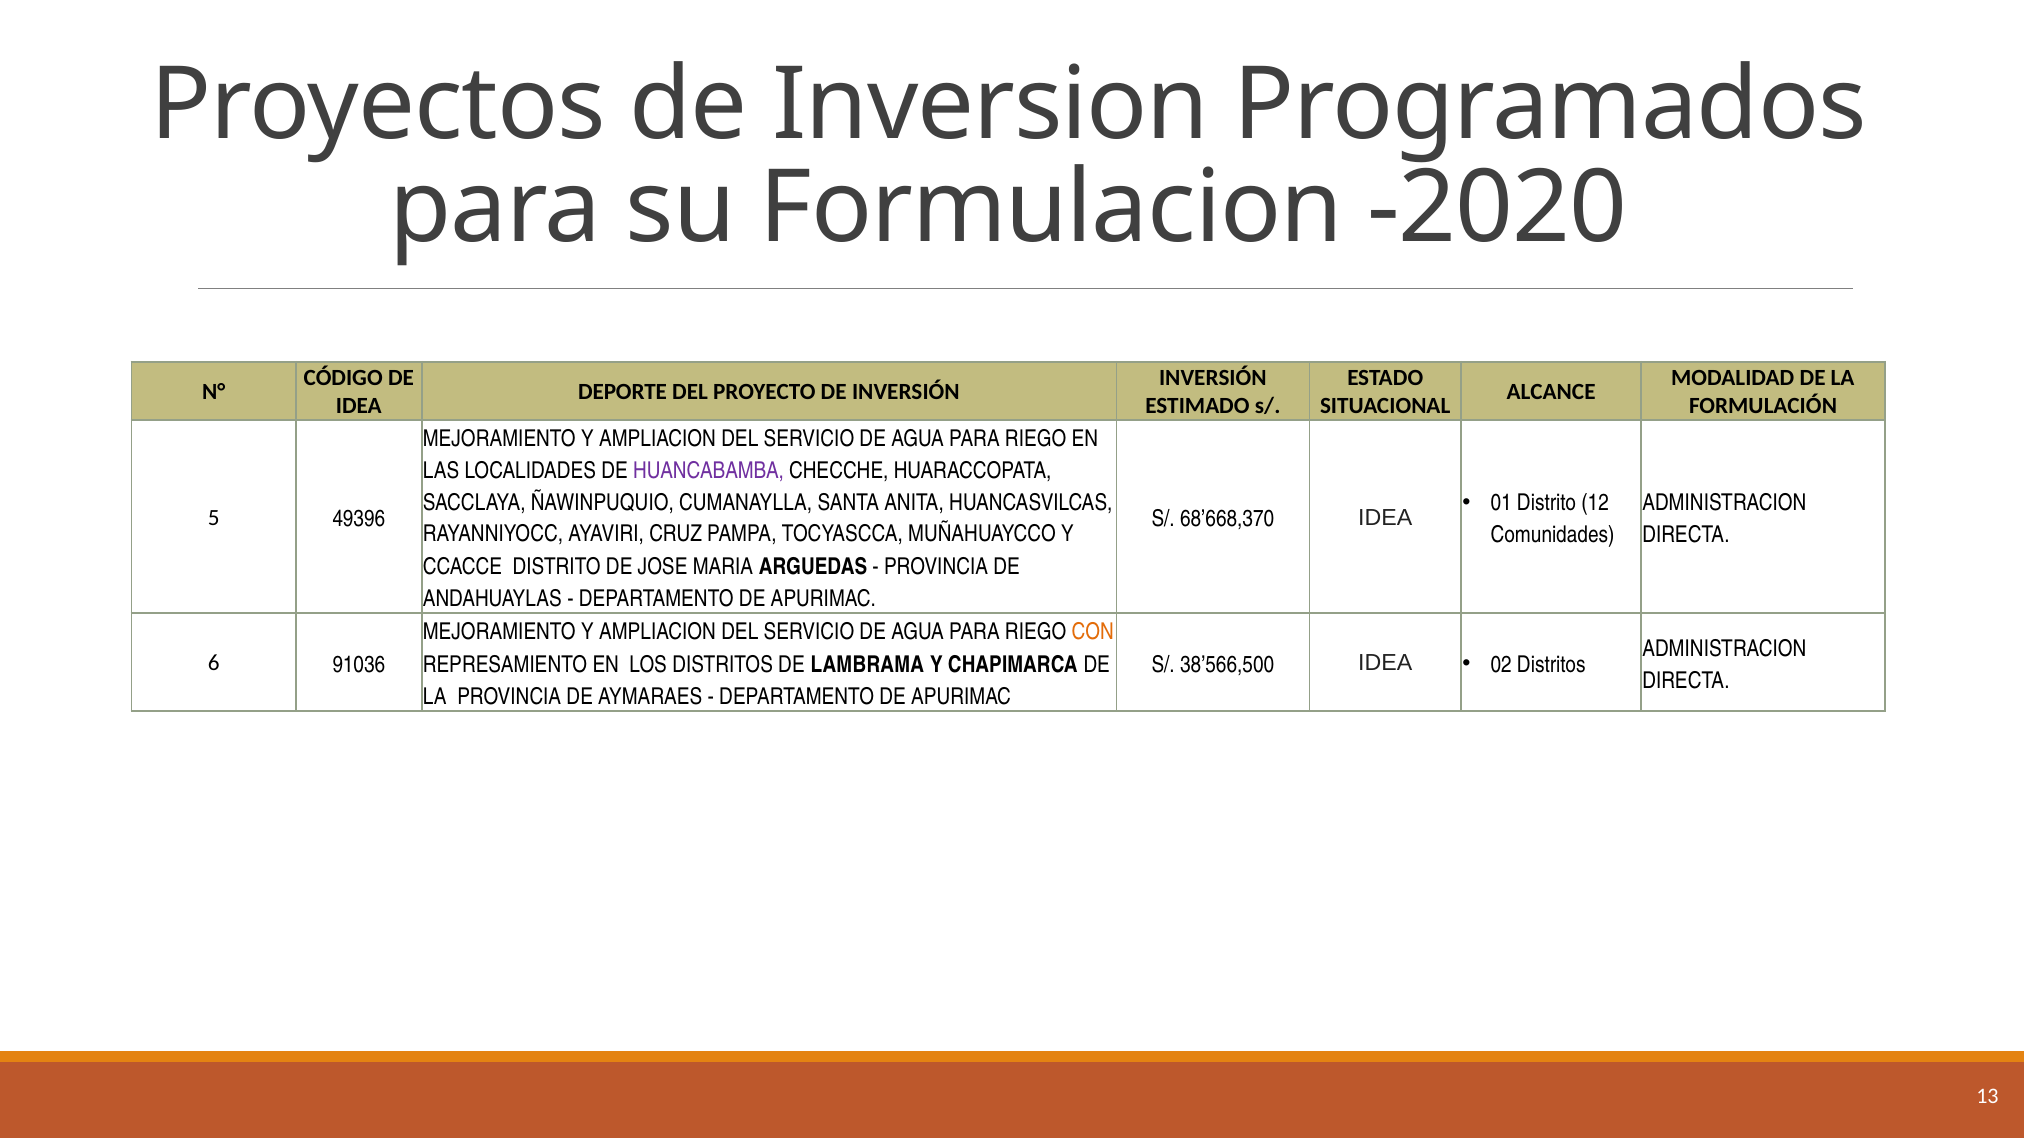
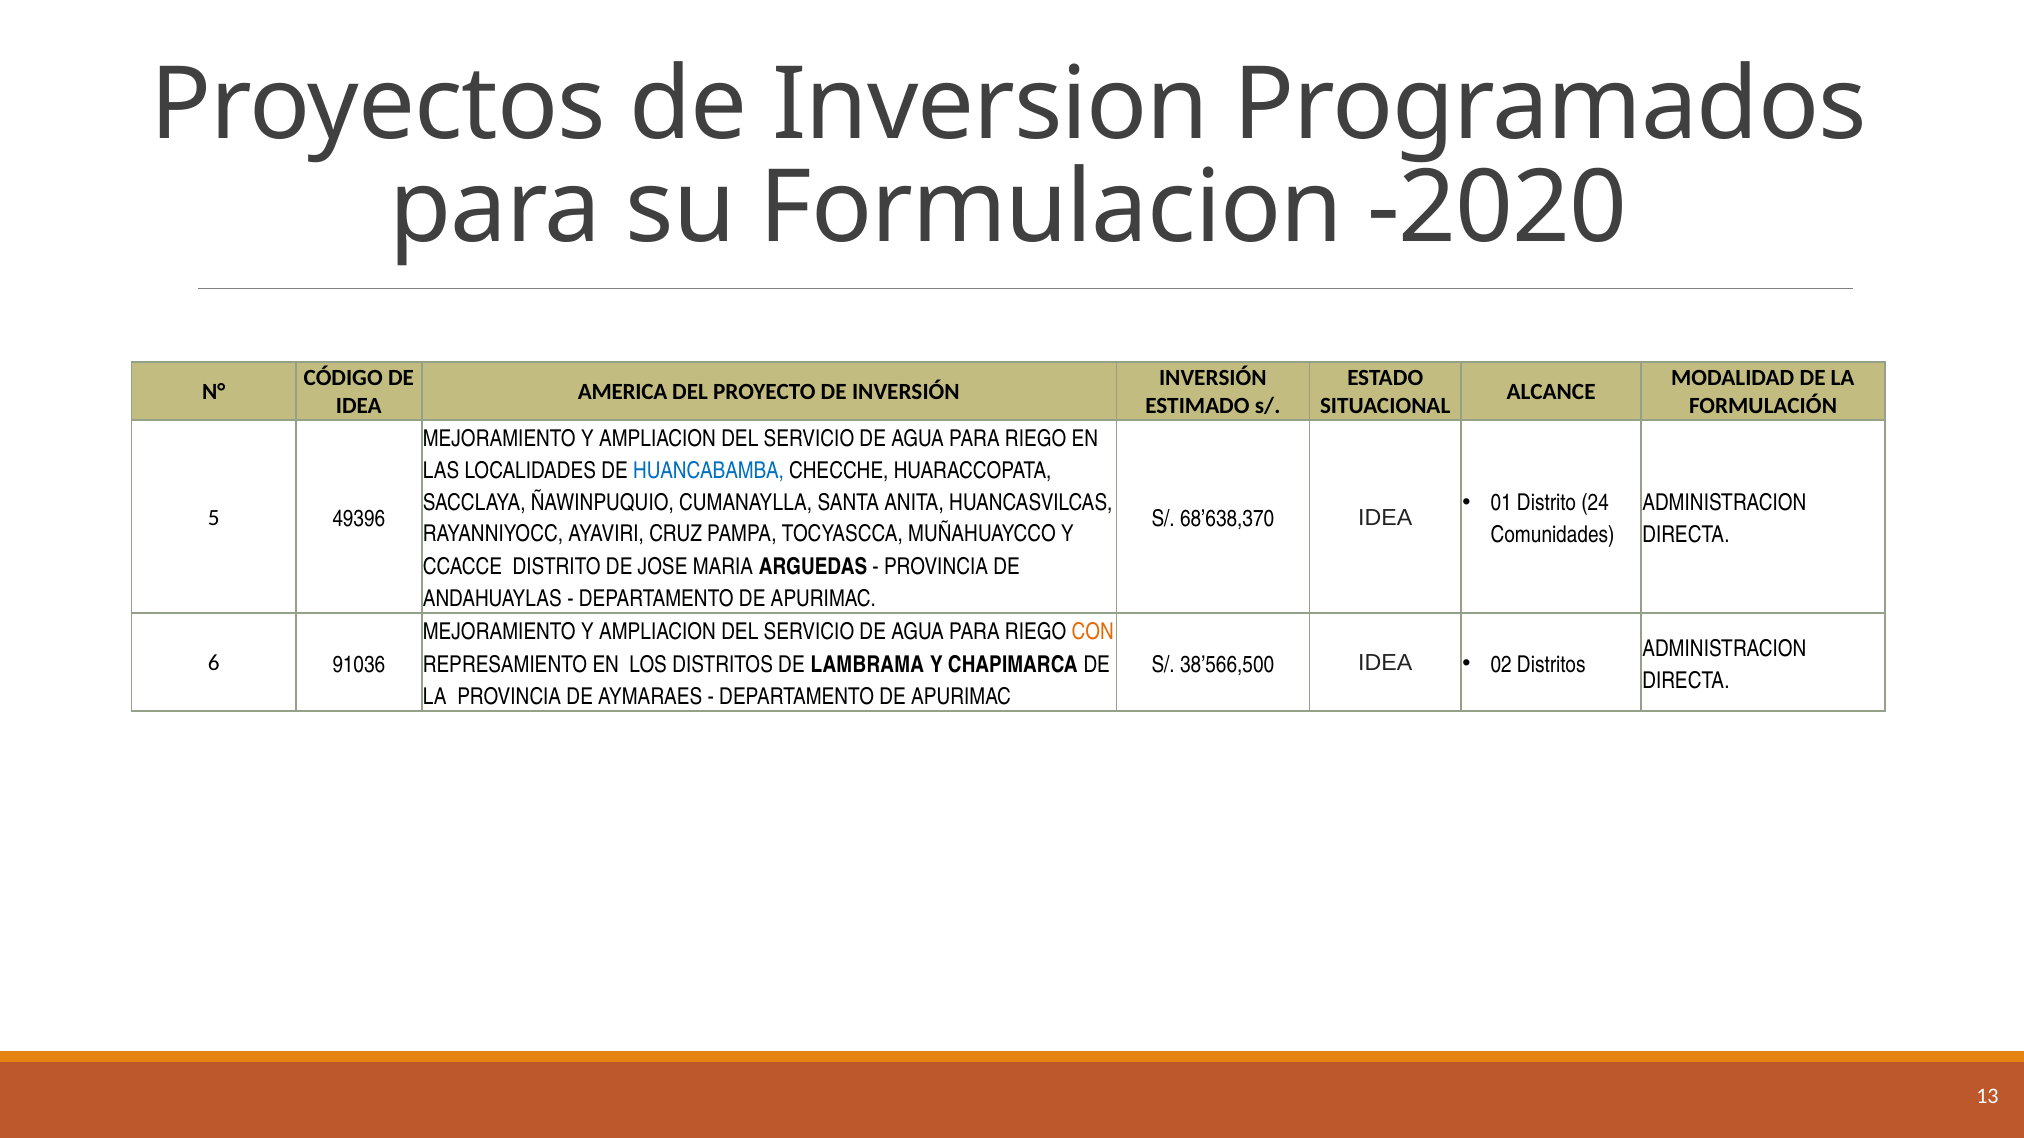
DEPORTE: DEPORTE -> AMERICA
HUANCABAMBA colour: purple -> blue
12: 12 -> 24
68’668,370: 68’668,370 -> 68’638,370
